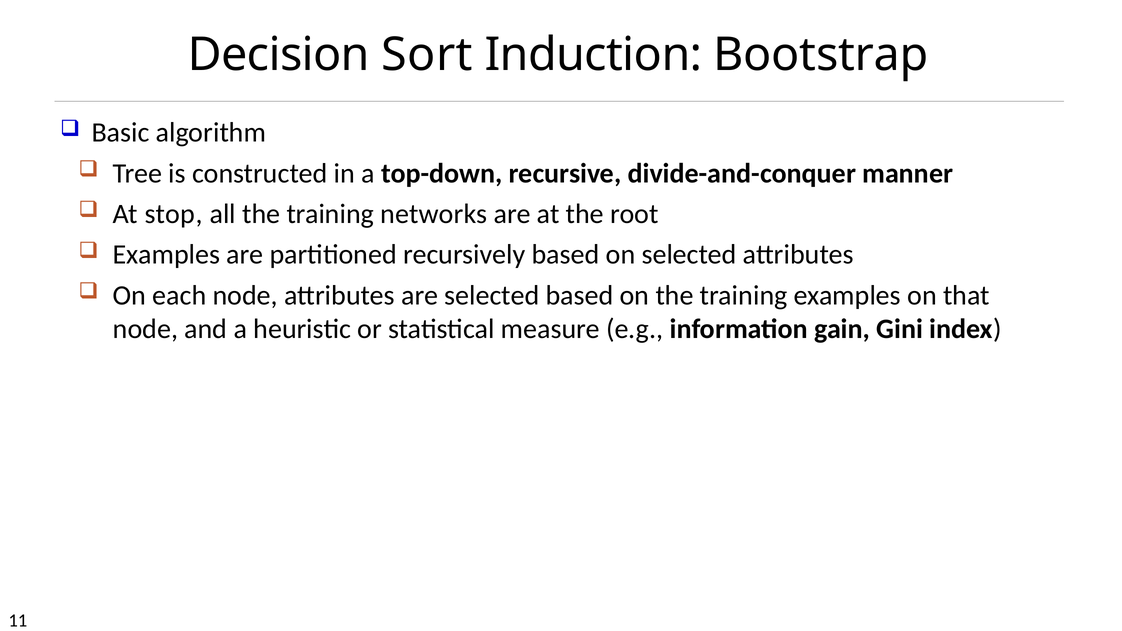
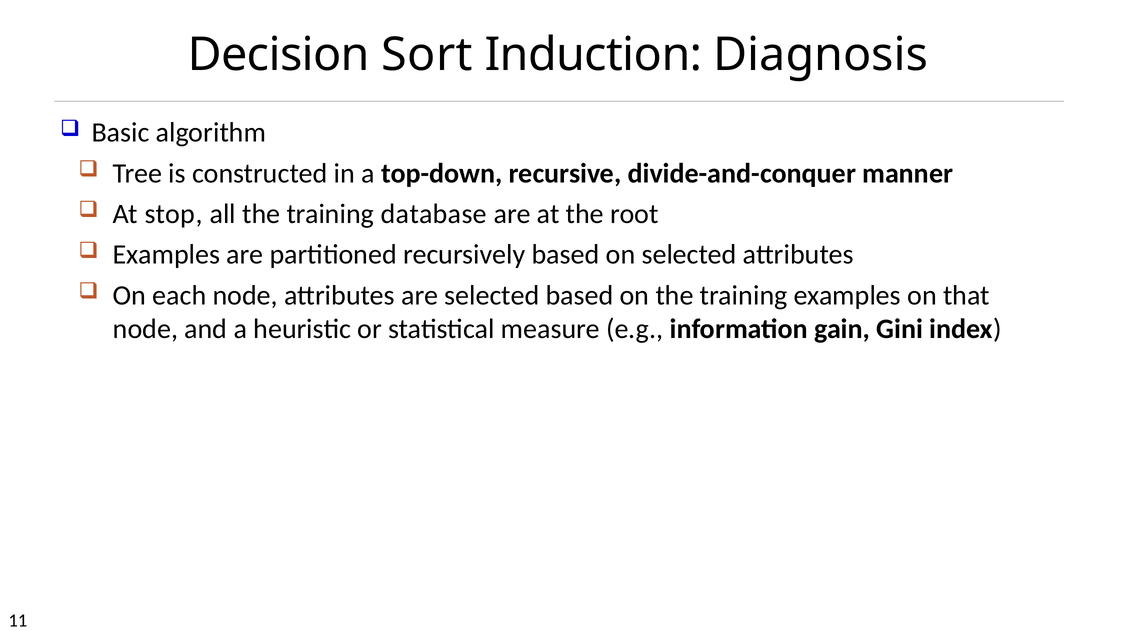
Bootstrap: Bootstrap -> Diagnosis
networks: networks -> database
